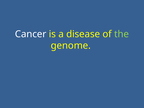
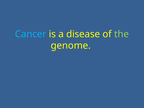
Cancer colour: white -> light blue
